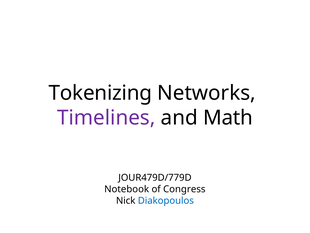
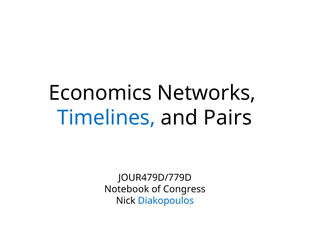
Tokenizing: Tokenizing -> Economics
Timelines colour: purple -> blue
Math: Math -> Pairs
